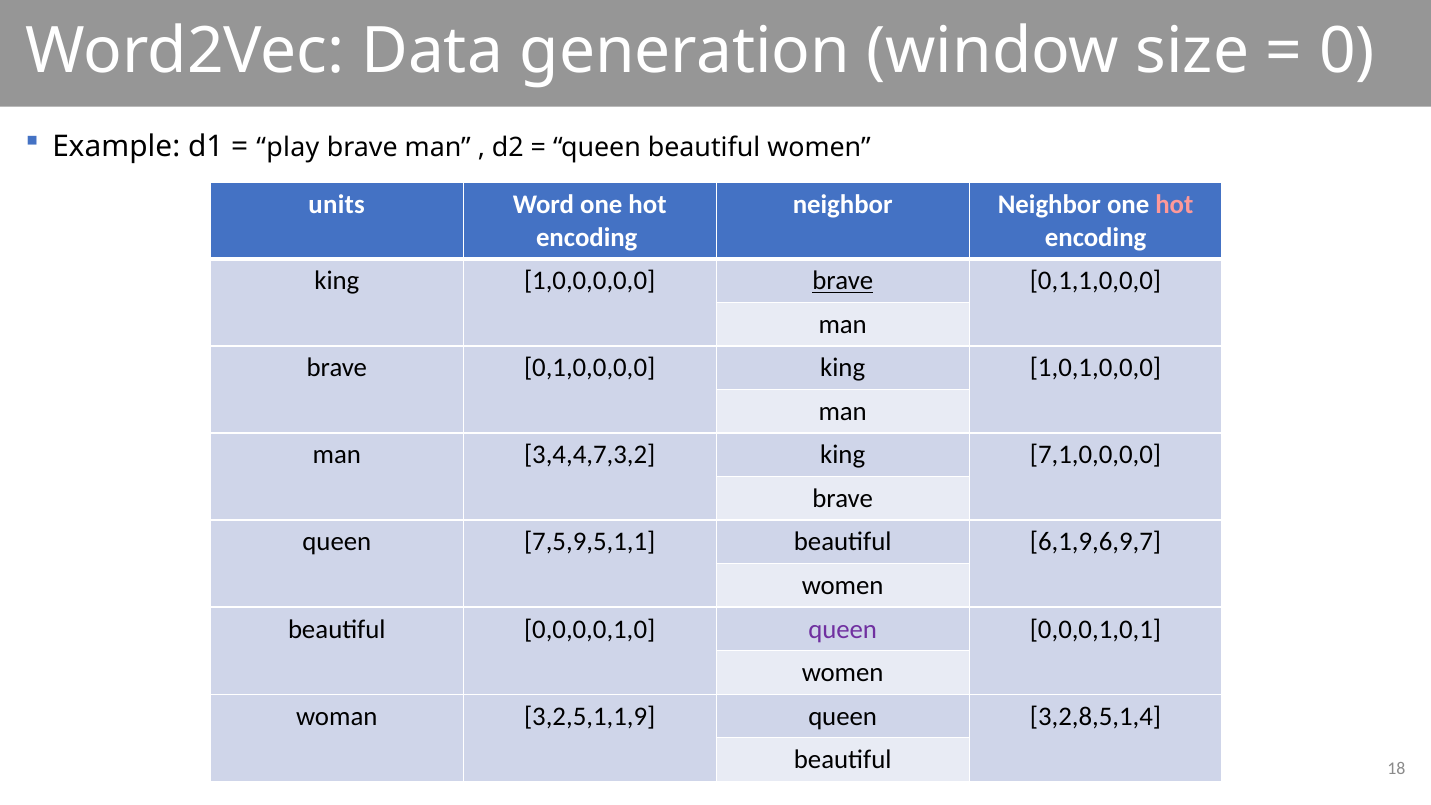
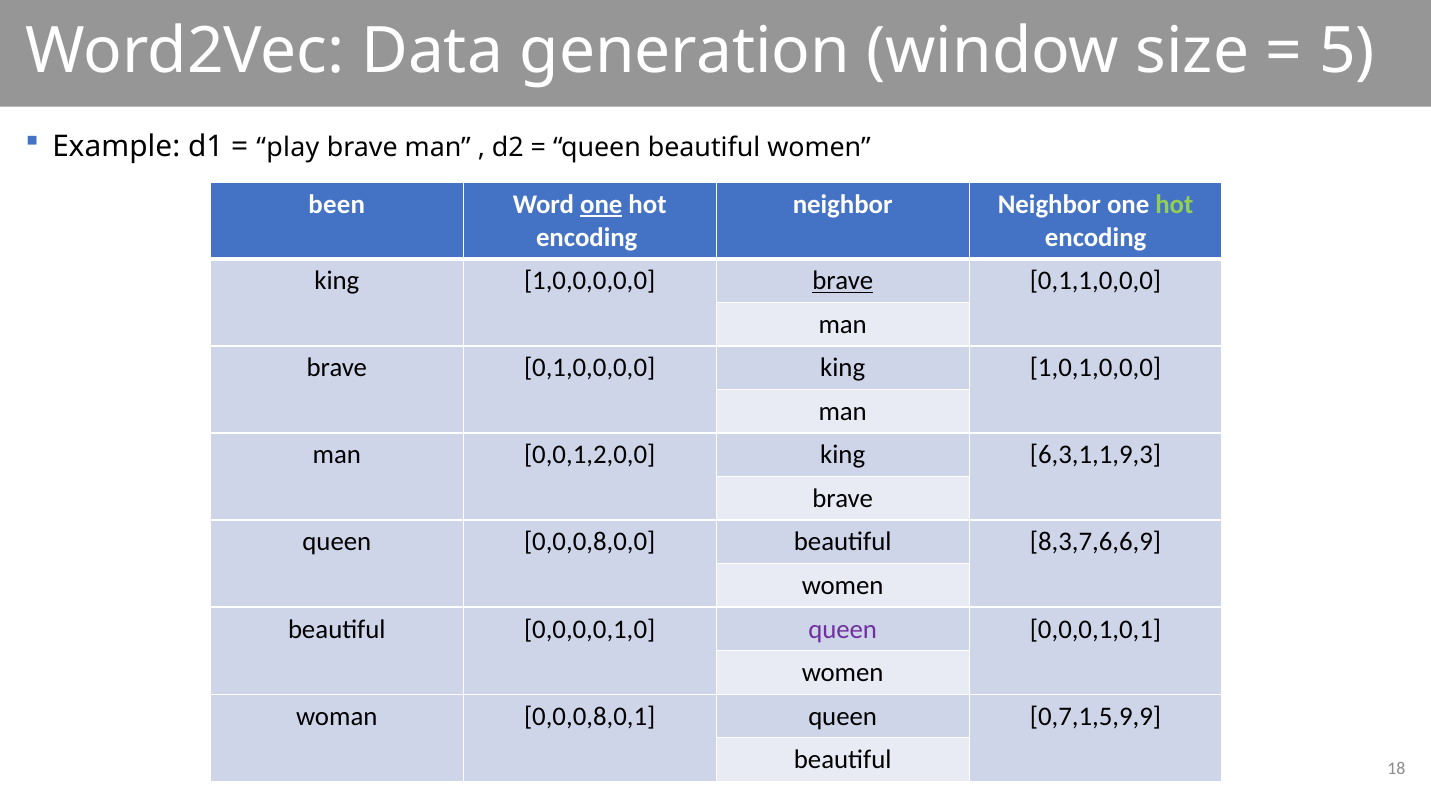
0: 0 -> 5
units: units -> been
one at (601, 205) underline: none -> present
hot at (1174, 205) colour: pink -> light green
3,4,4,7,3,2: 3,4,4,7,3,2 -> 0,0,1,2,0,0
7,1,0,0,0,0: 7,1,0,0,0,0 -> 6,3,1,1,9,3
7,5,9,5,1,1: 7,5,9,5,1,1 -> 0,0,0,8,0,0
6,1,9,6,9,7: 6,1,9,6,9,7 -> 8,3,7,6,6,9
3,2,5,1,1,9: 3,2,5,1,1,9 -> 0,0,0,8,0,1
3,2,8,5,1,4: 3,2,8,5,1,4 -> 0,7,1,5,9,9
